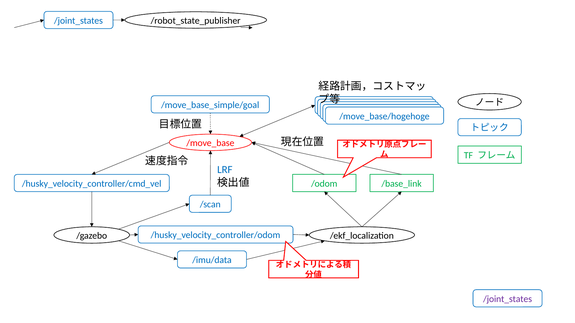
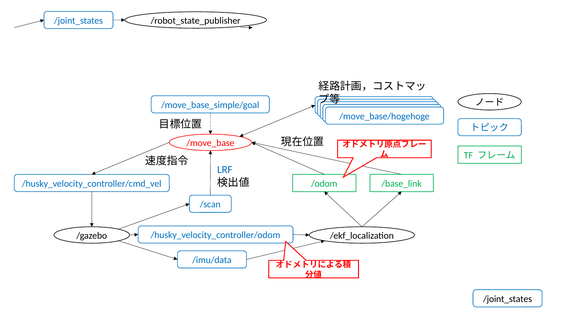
/joint_states at (508, 299) colour: purple -> black
